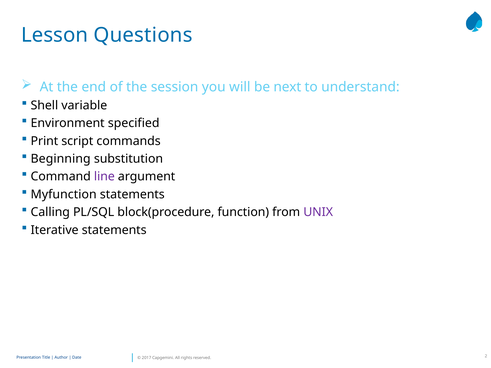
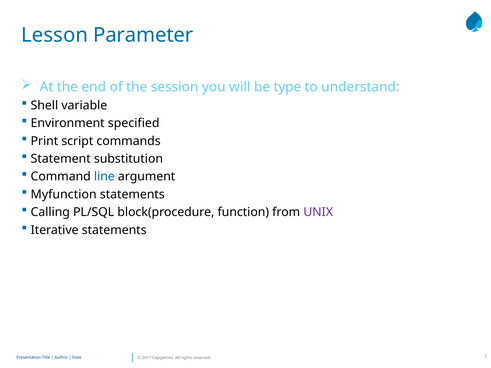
Questions: Questions -> Parameter
next: next -> type
Beginning: Beginning -> Statement
line colour: purple -> blue
